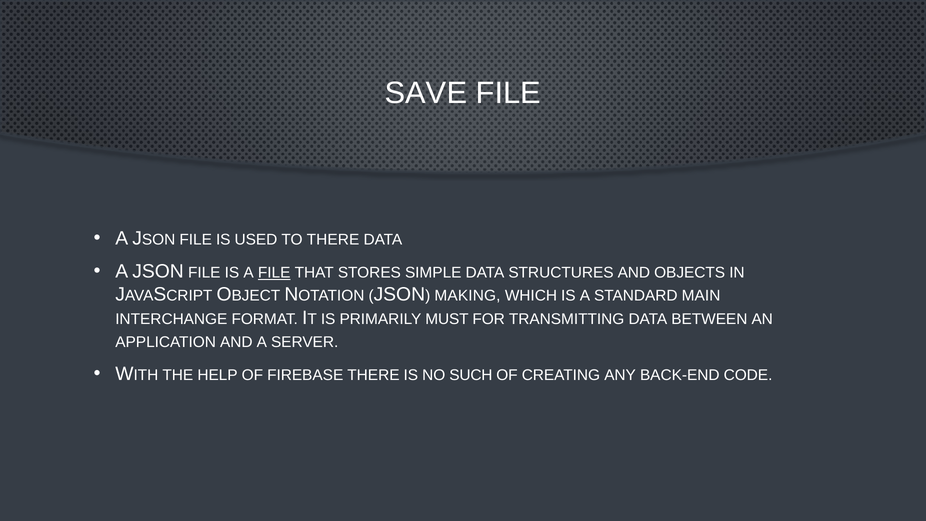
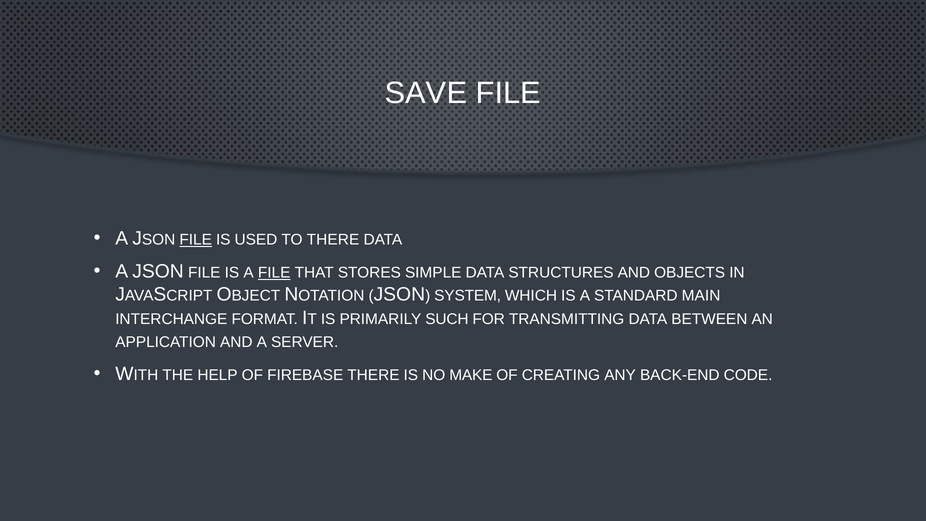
FILE at (196, 240) underline: none -> present
MAKING: MAKING -> SYSTEM
MUST: MUST -> SUCH
SUCH: SUCH -> MAKE
